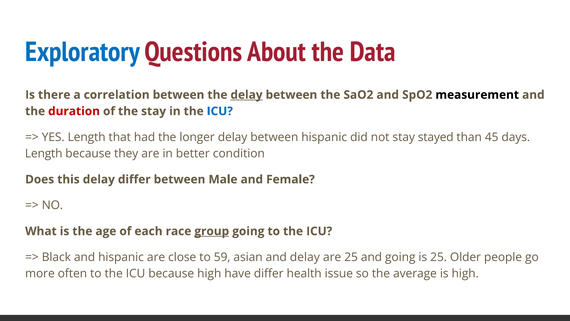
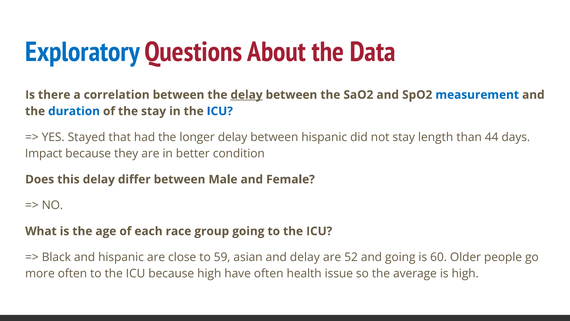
measurement colour: black -> blue
duration colour: red -> blue
YES Length: Length -> Stayed
stayed: stayed -> length
45: 45 -> 44
Length at (44, 153): Length -> Impact
group underline: present -> none
are 25: 25 -> 52
is 25: 25 -> 60
have differ: differ -> often
